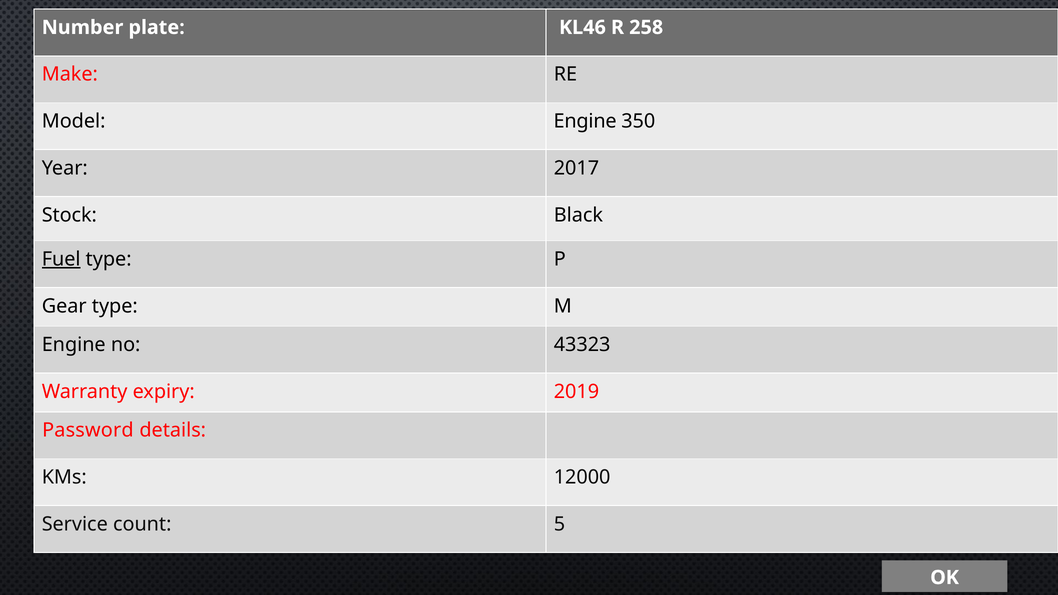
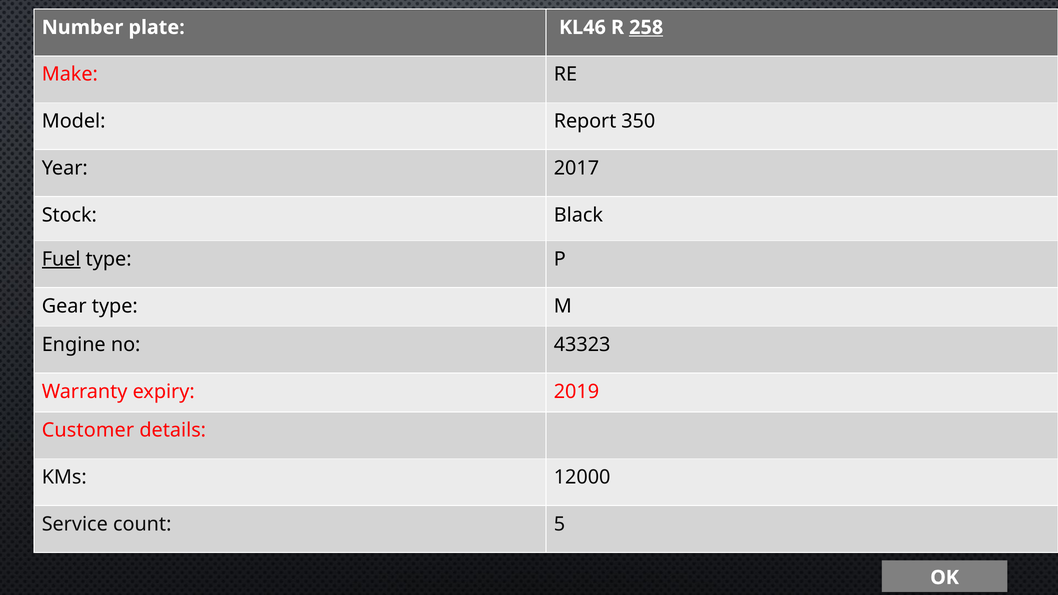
258 underline: none -> present
Model Engine: Engine -> Report
Password: Password -> Customer
